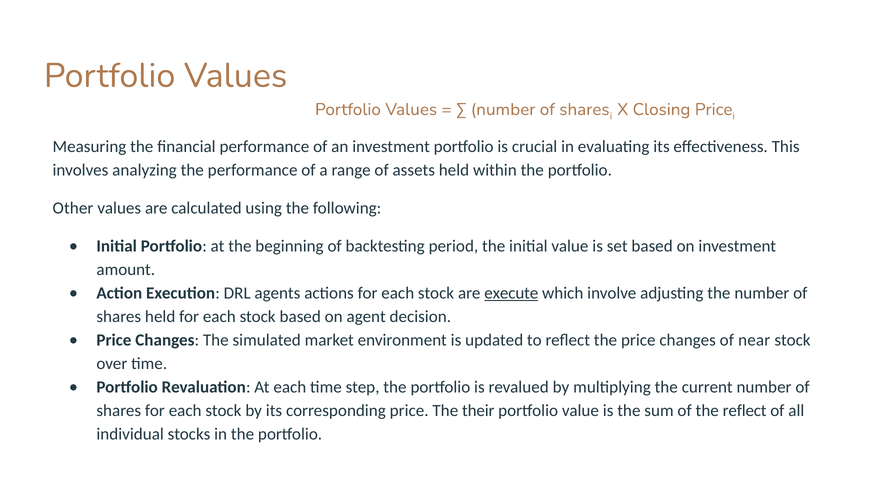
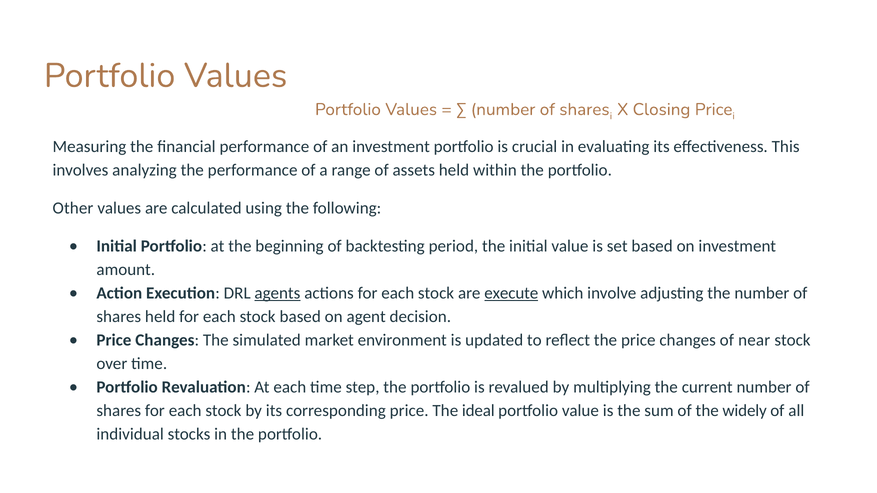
agents underline: none -> present
their: their -> ideal
the reflect: reflect -> widely
